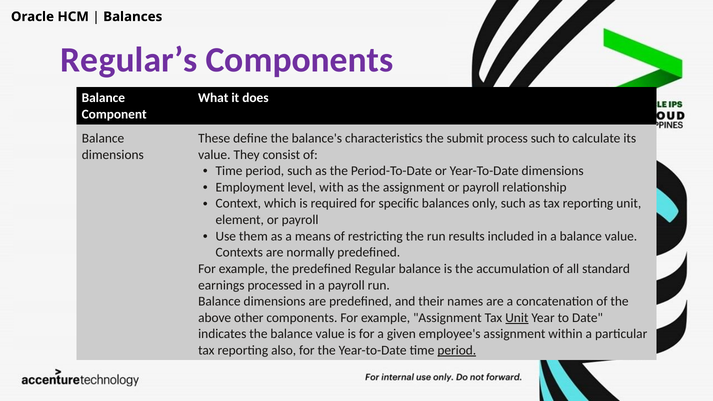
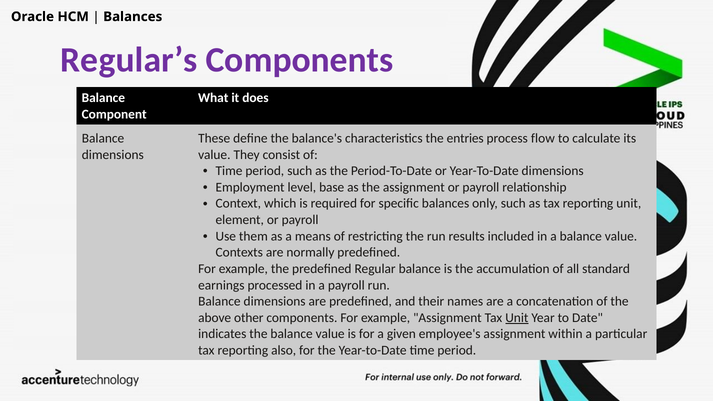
submit: submit -> entries
process such: such -> flow
with: with -> base
period at (457, 350) underline: present -> none
